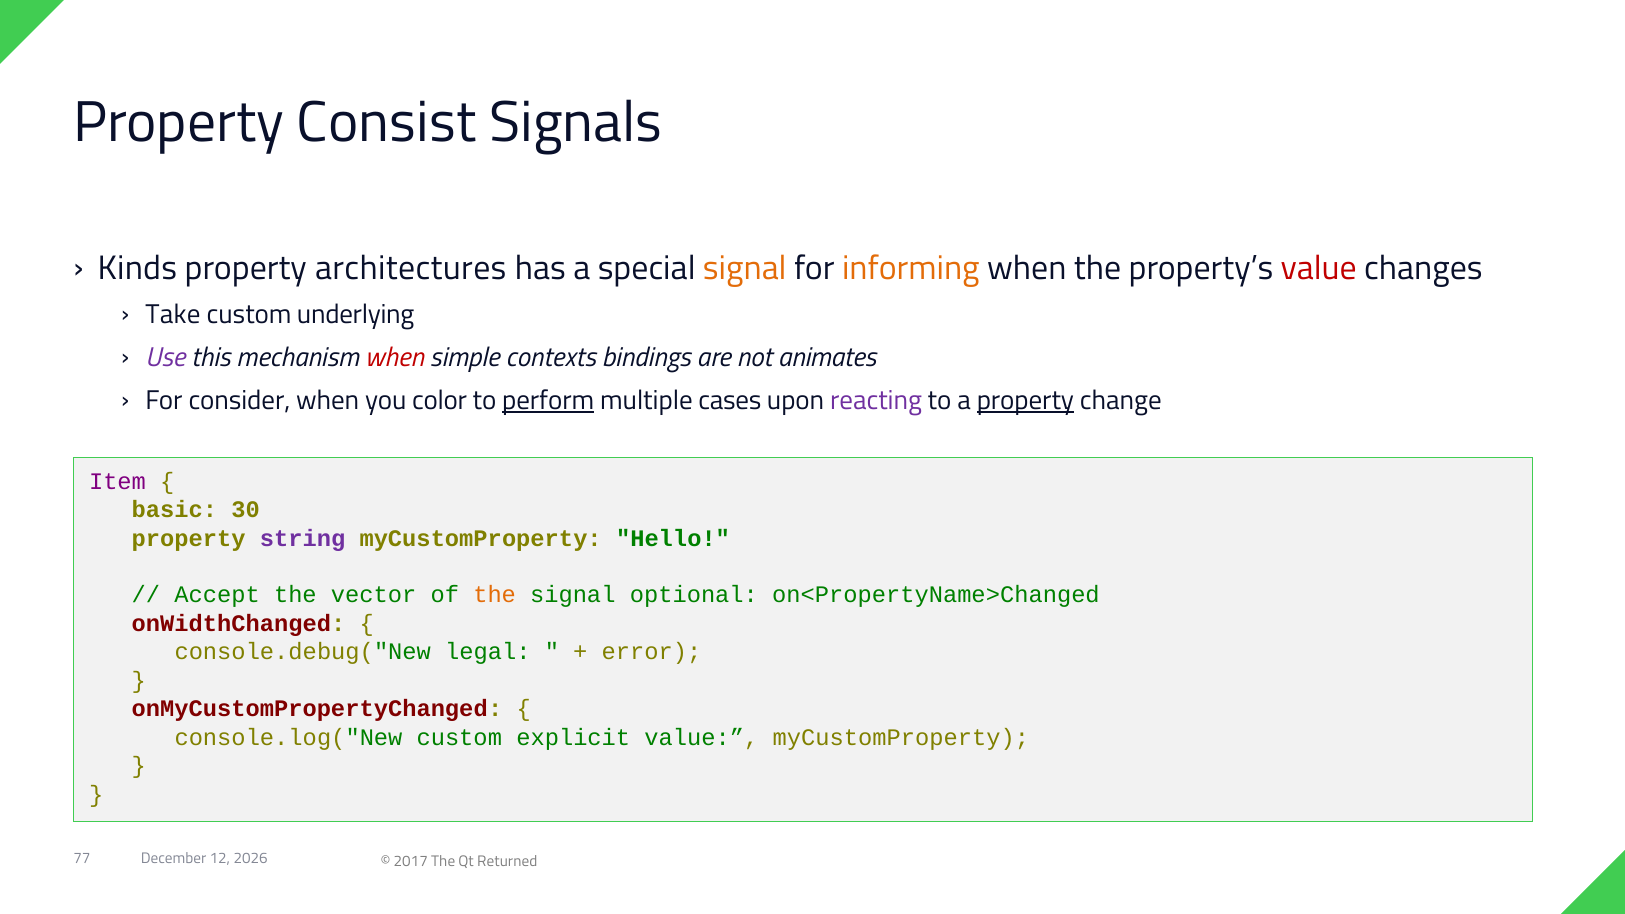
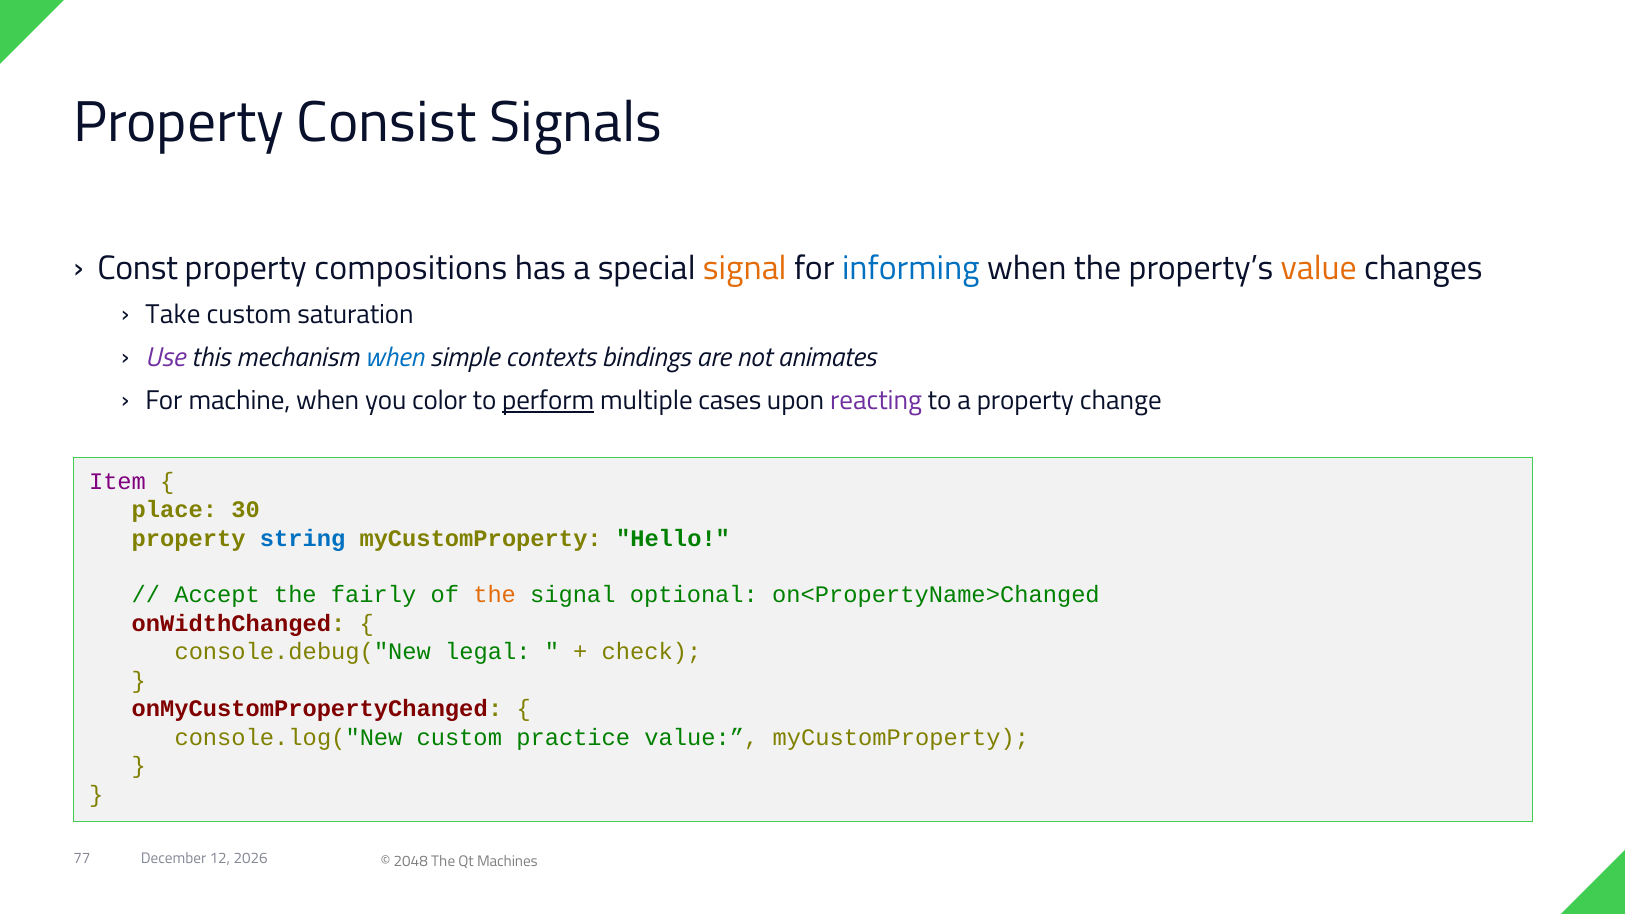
Kinds: Kinds -> Const
architectures: architectures -> compositions
informing colour: orange -> blue
value at (1319, 269) colour: red -> orange
underlying: underlying -> saturation
when at (395, 358) colour: red -> blue
consider: consider -> machine
property at (1025, 400) underline: present -> none
basic: basic -> place
string colour: purple -> blue
vector: vector -> fairly
error: error -> check
explicit: explicit -> practice
2017: 2017 -> 2048
Returned: Returned -> Machines
